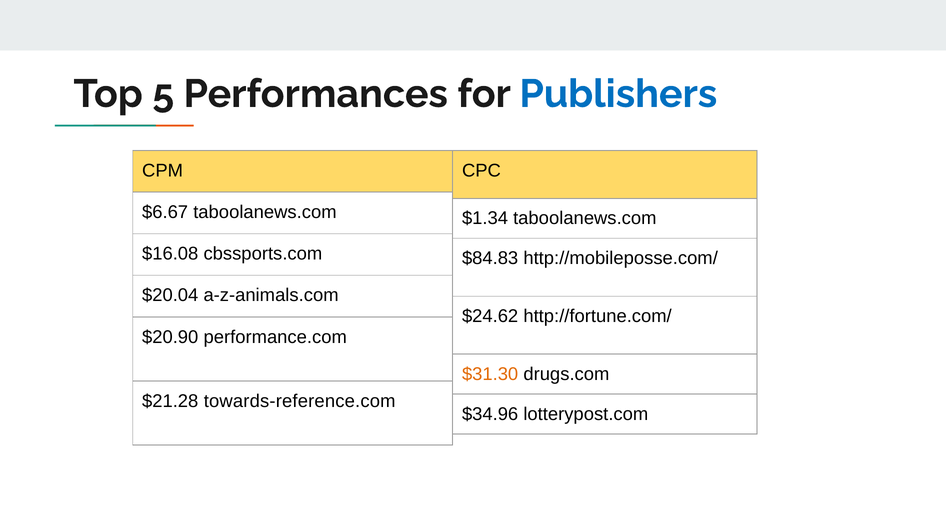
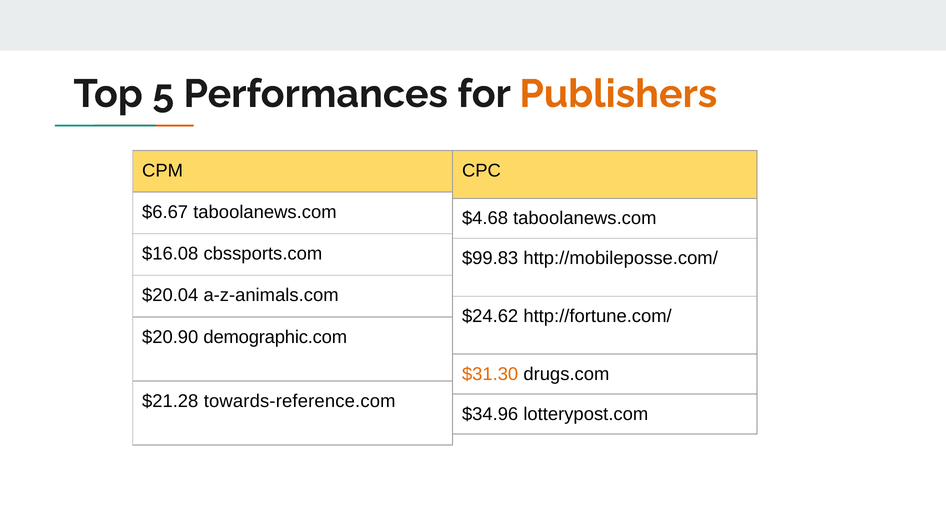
Publishers colour: blue -> orange
$1.34: $1.34 -> $4.68
$84.83: $84.83 -> $99.83
performance.com: performance.com -> demographic.com
